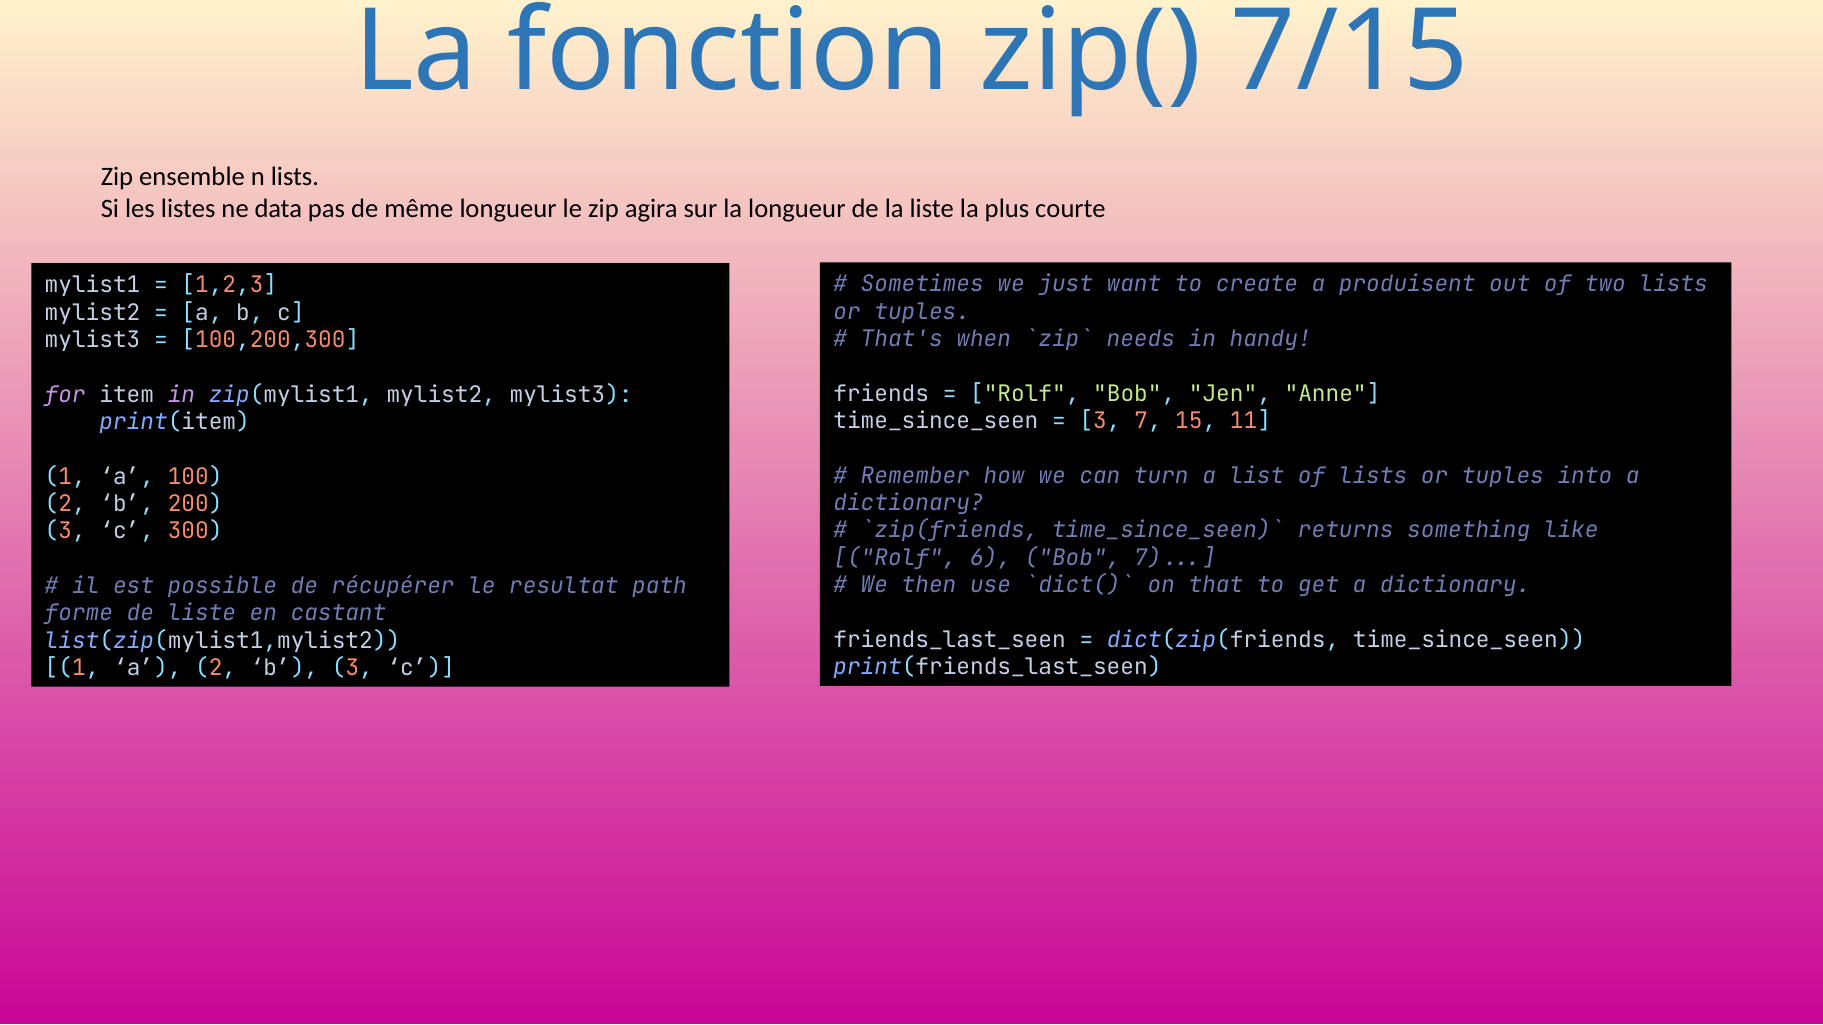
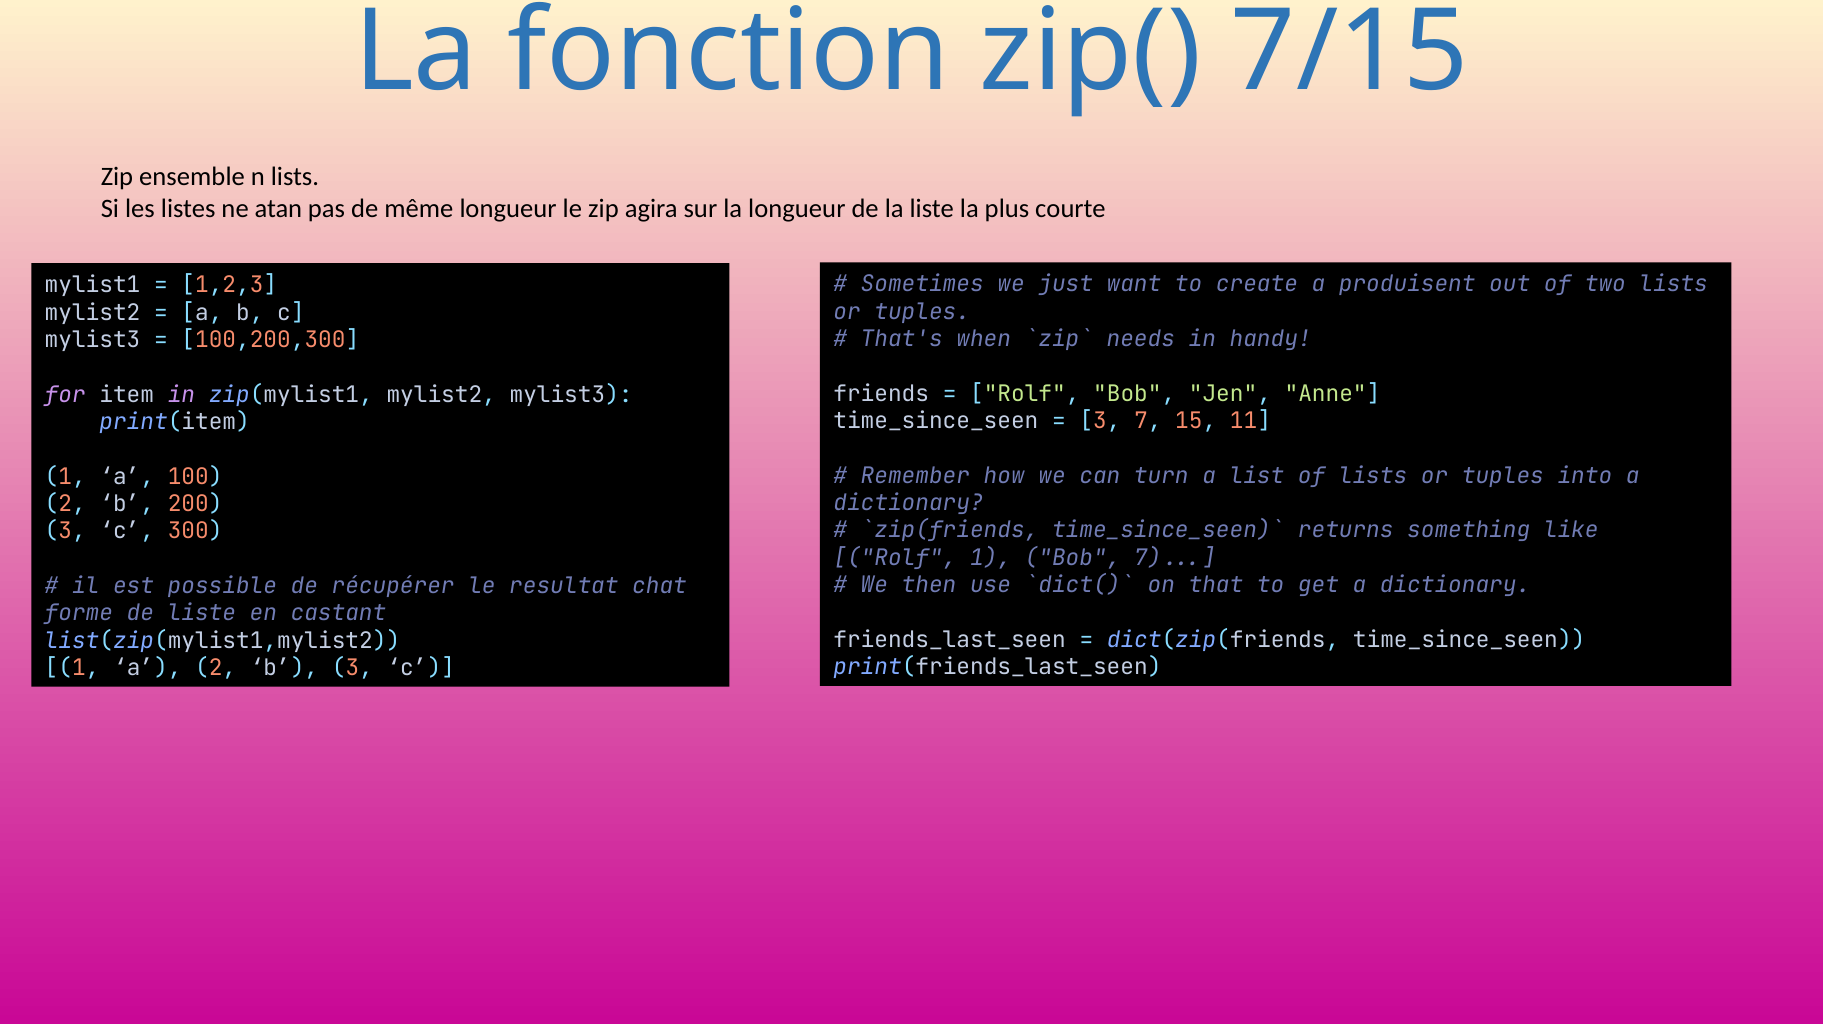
data: data -> atan
Rolf 6: 6 -> 1
path: path -> chat
